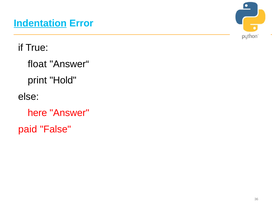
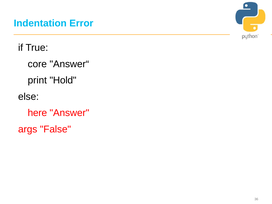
Indentation underline: present -> none
float: float -> core
paid: paid -> args
